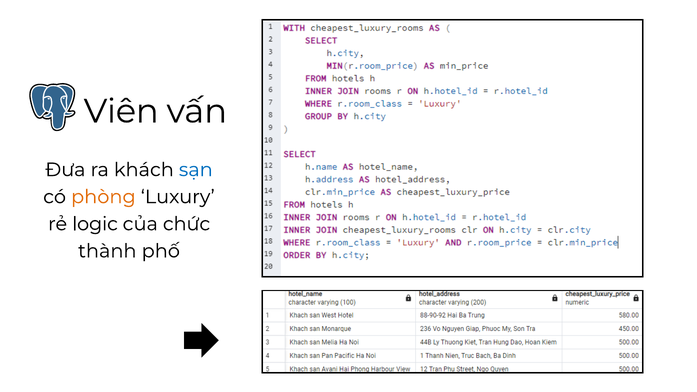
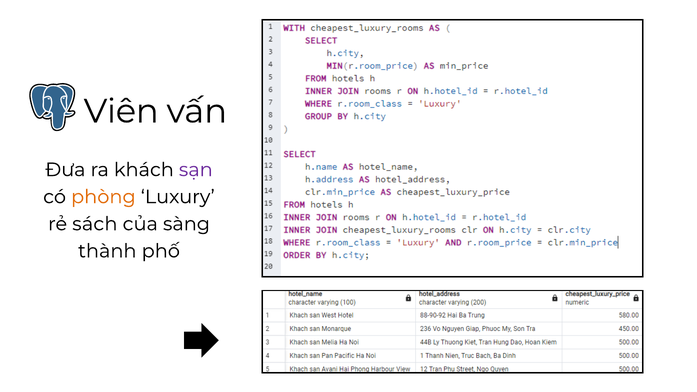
sạn colour: blue -> purple
logic: logic -> sách
chức: chức -> sàng
